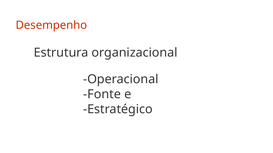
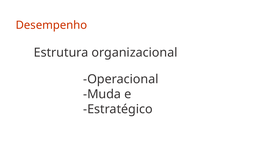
Fonte: Fonte -> Muda
